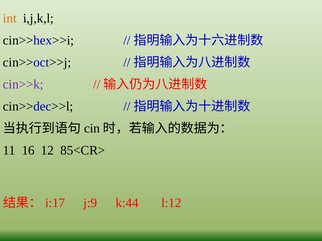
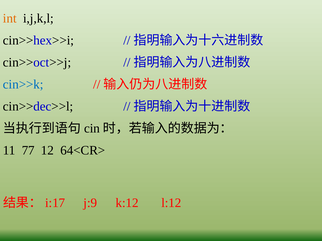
cin>>k colour: purple -> blue
16: 16 -> 77
85<CR>: 85<CR> -> 64<CR>
k:44: k:44 -> k:12
